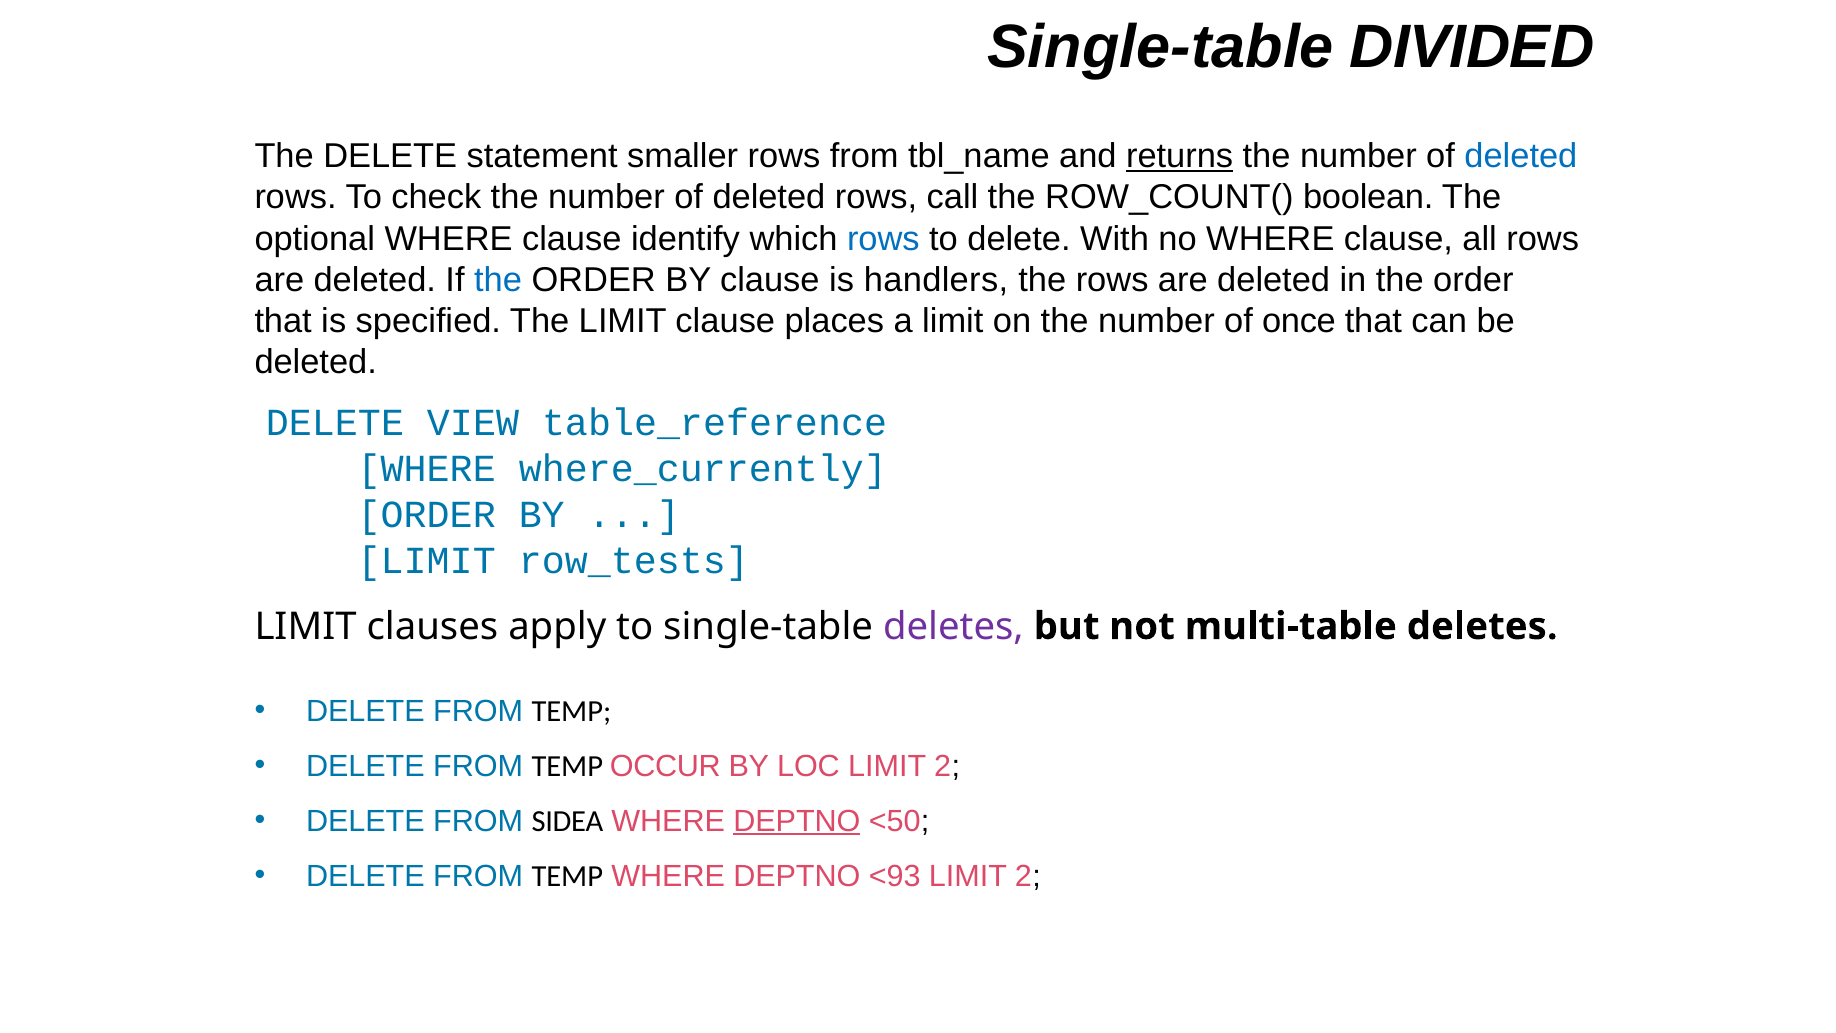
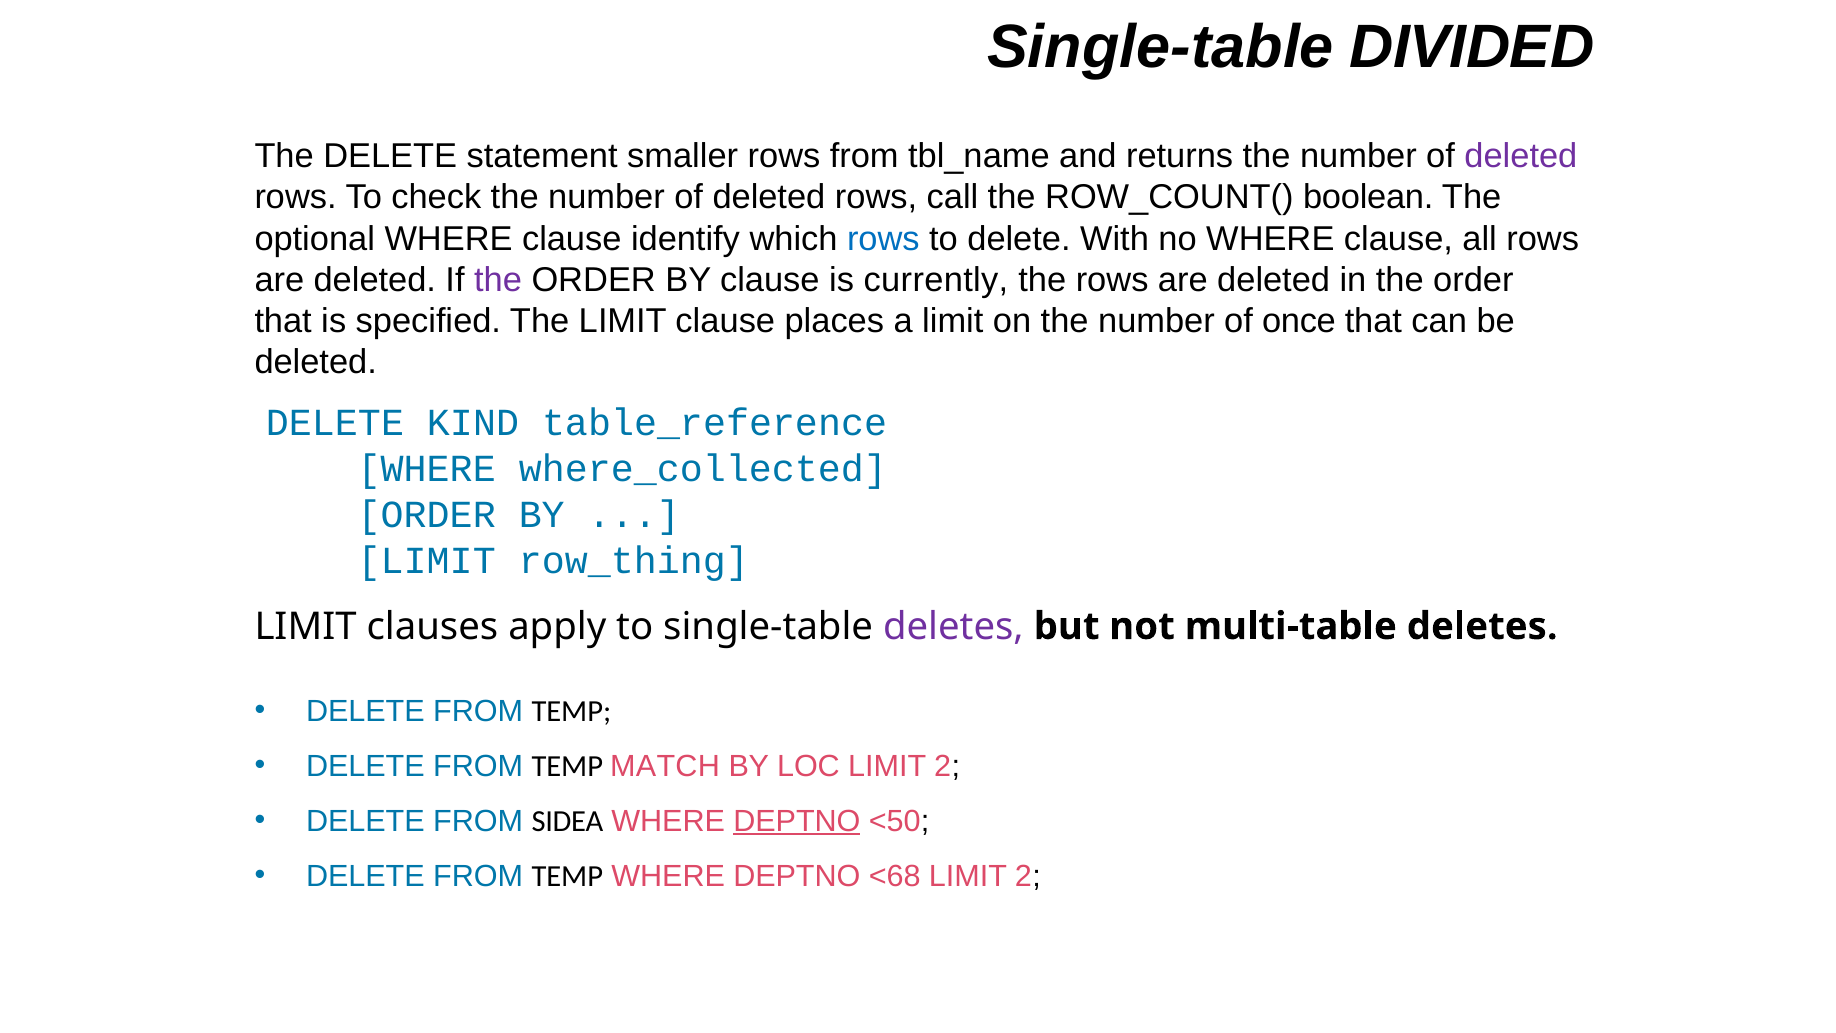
returns underline: present -> none
deleted at (1521, 156) colour: blue -> purple
the at (498, 280) colour: blue -> purple
handlers: handlers -> currently
VIEW: VIEW -> KIND
where_currently: where_currently -> where_collected
row_tests: row_tests -> row_thing
OCCUR: OCCUR -> MATCH
<93: <93 -> <68
